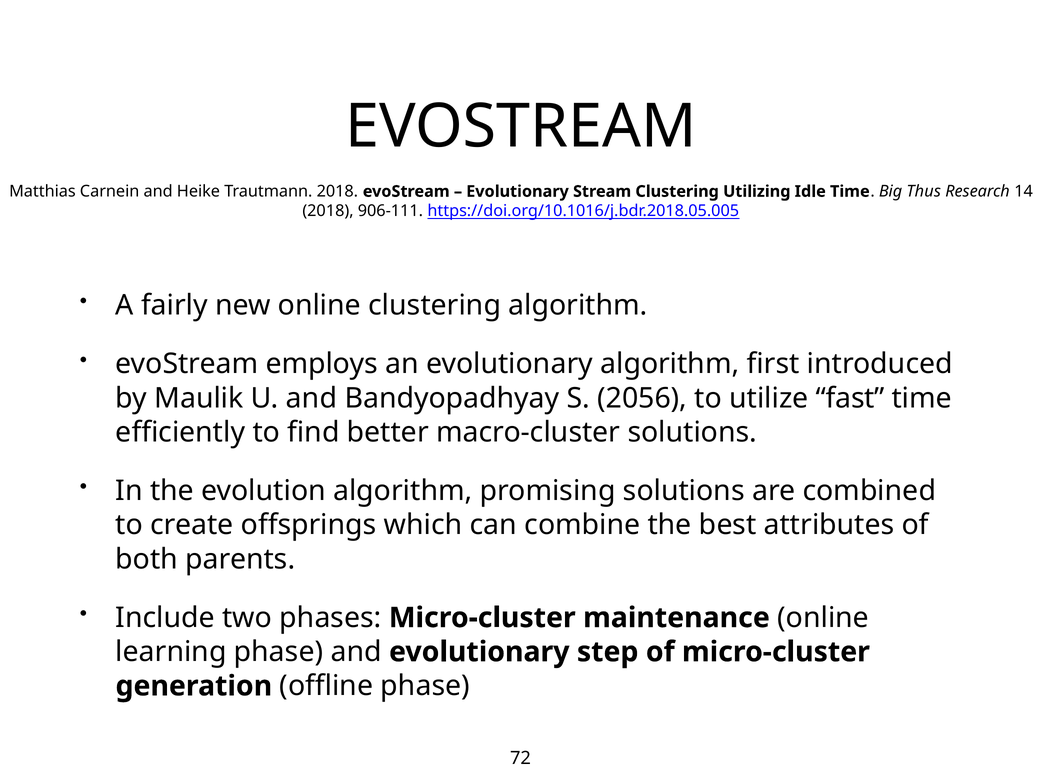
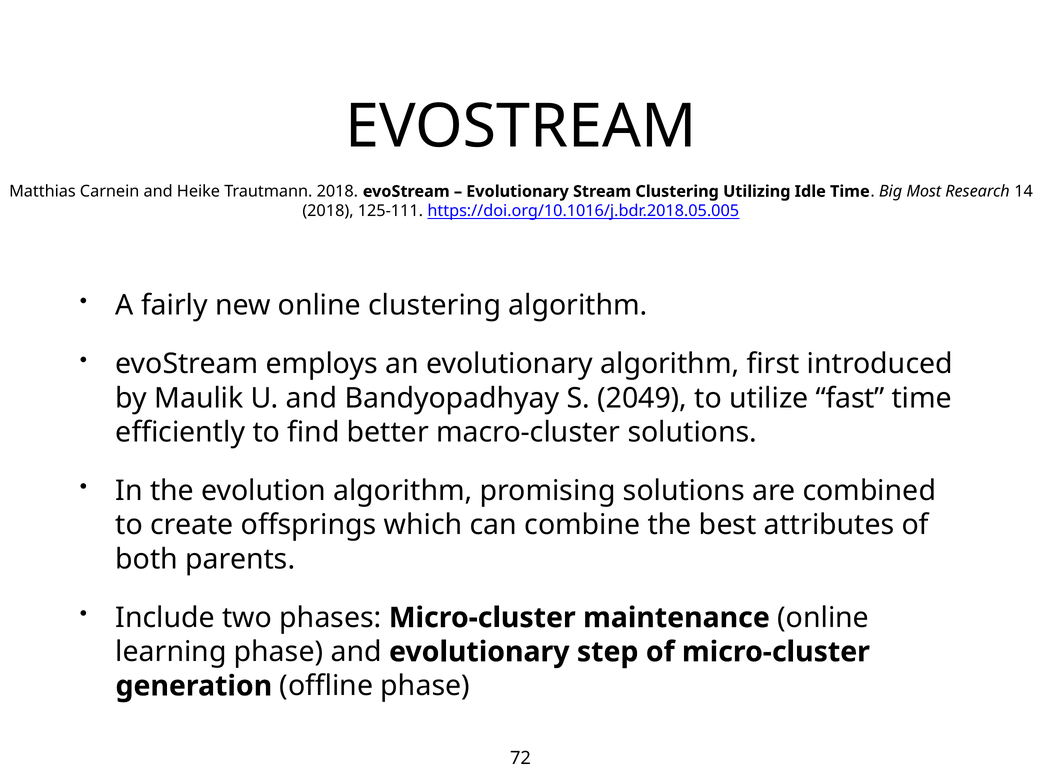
Thus: Thus -> Most
906-111: 906-111 -> 125-111
2056: 2056 -> 2049
